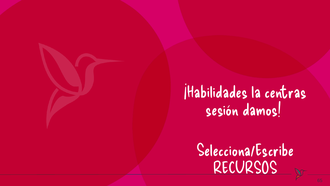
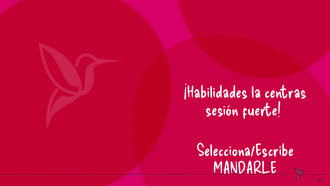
damos: damos -> fuerte
RECURSOS: RECURSOS -> MANDARLE
